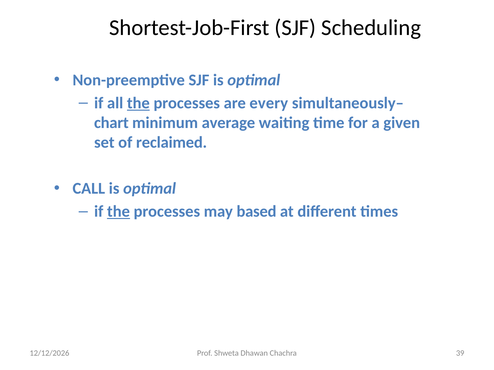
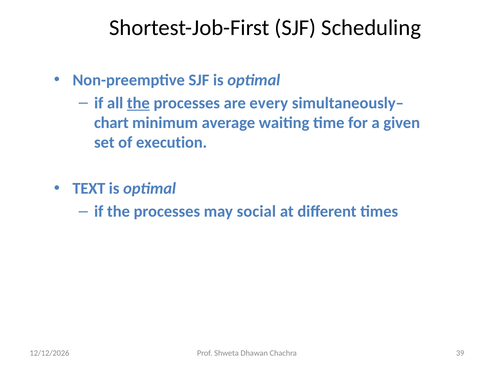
reclaimed: reclaimed -> execution
CALL: CALL -> TEXT
the at (118, 212) underline: present -> none
based: based -> social
